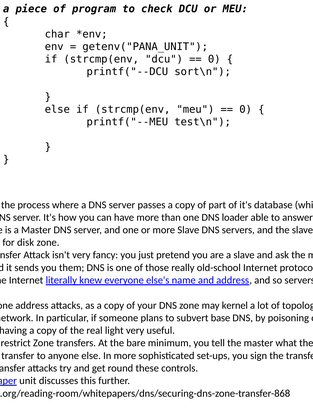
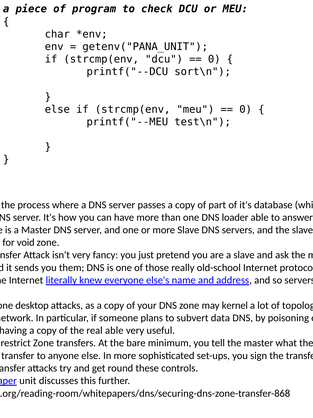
disk: disk -> void
address at (32, 305): address -> desktop
base: base -> data
real light: light -> able
